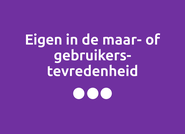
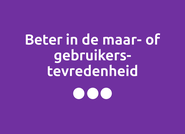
Eigen: Eigen -> Beter
